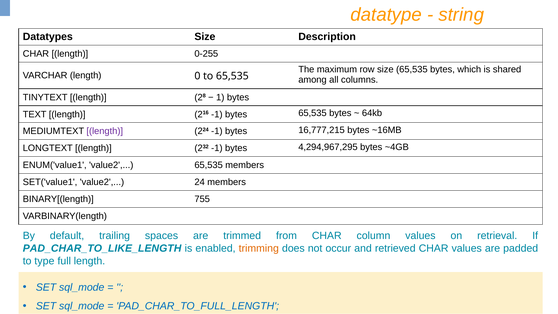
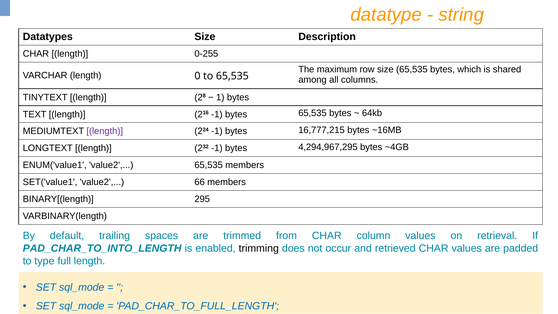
24: 24 -> 66
755: 755 -> 295
PAD_CHAR_TO_LIKE_LENGTH: PAD_CHAR_TO_LIKE_LENGTH -> PAD_CHAR_TO_INTO_LENGTH
trimming colour: orange -> black
